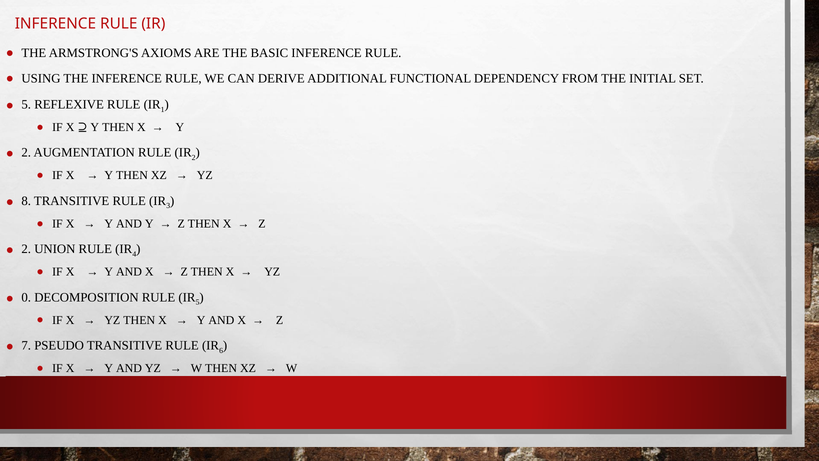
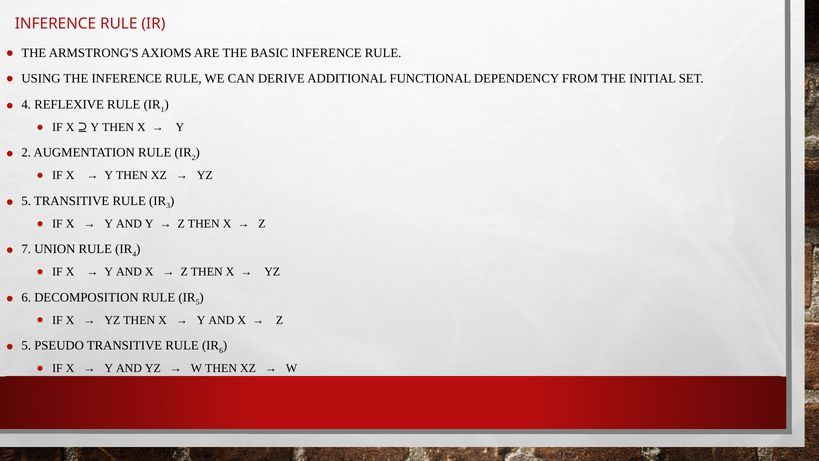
5 at (26, 104): 5 -> 4
8 at (26, 201): 8 -> 5
2 at (26, 249): 2 -> 7
0 at (26, 297): 0 -> 6
7 at (26, 345): 7 -> 5
